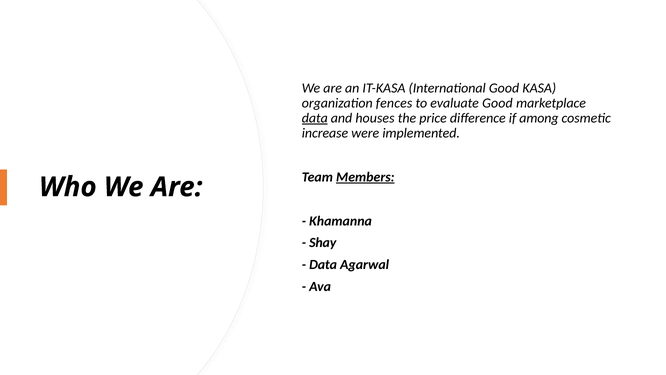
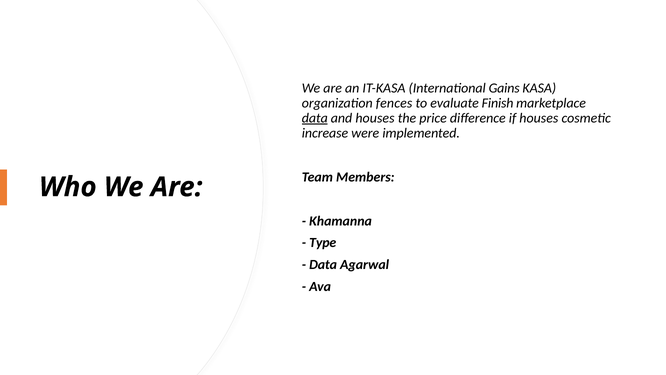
International Good: Good -> Gains
evaluate Good: Good -> Finish
if among: among -> houses
Members underline: present -> none
Shay: Shay -> Type
